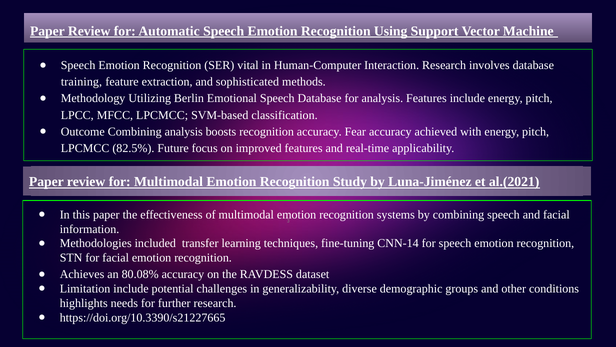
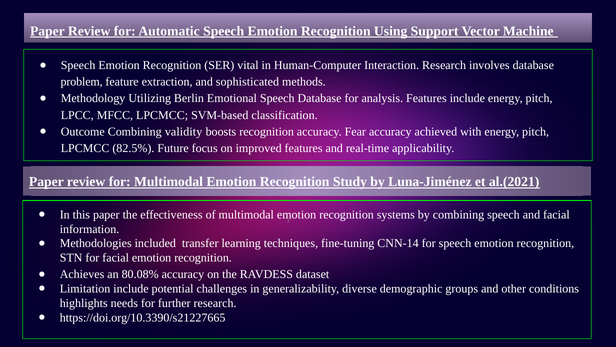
training: training -> problem
Combining analysis: analysis -> validity
